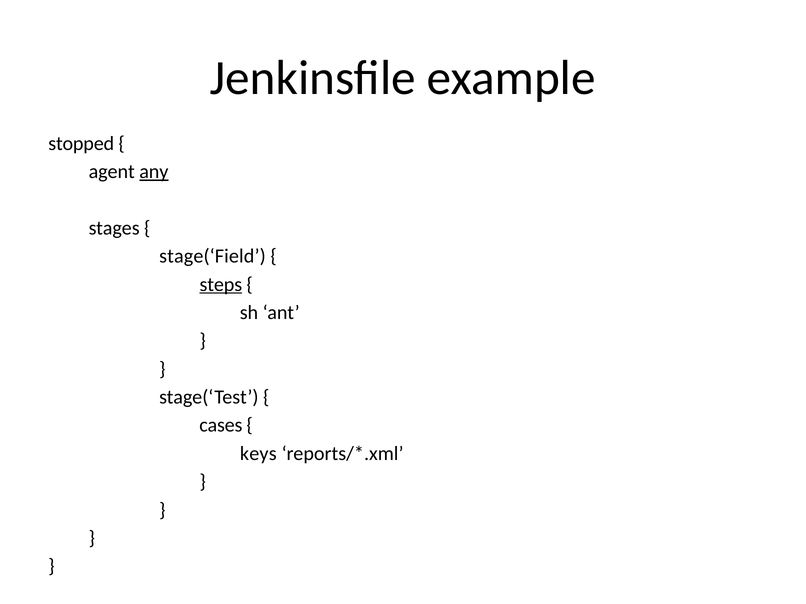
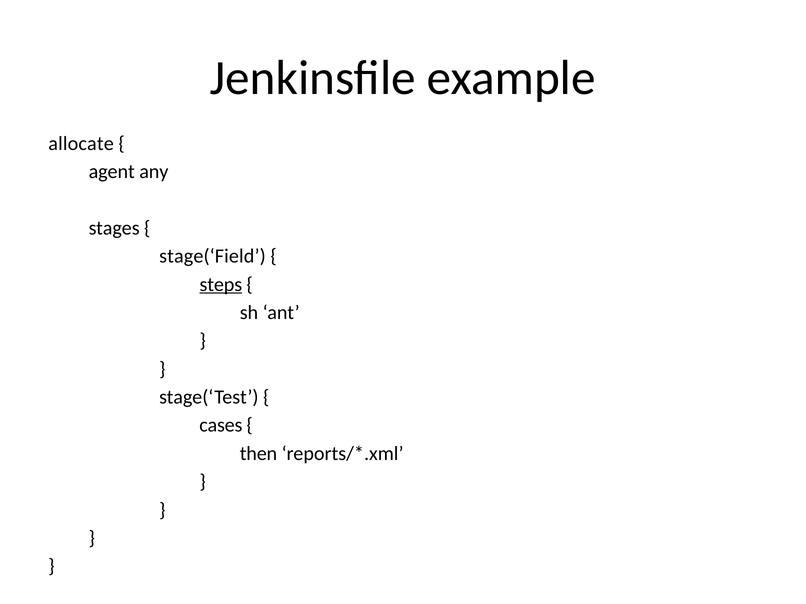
stopped: stopped -> allocate
any underline: present -> none
keys: keys -> then
